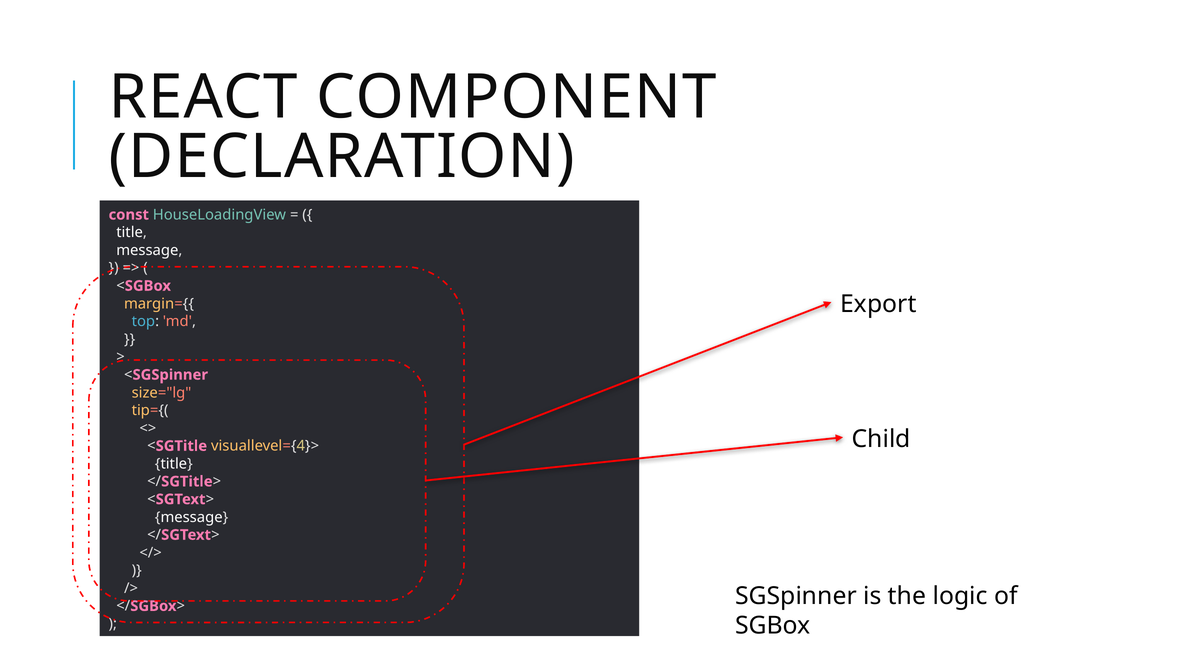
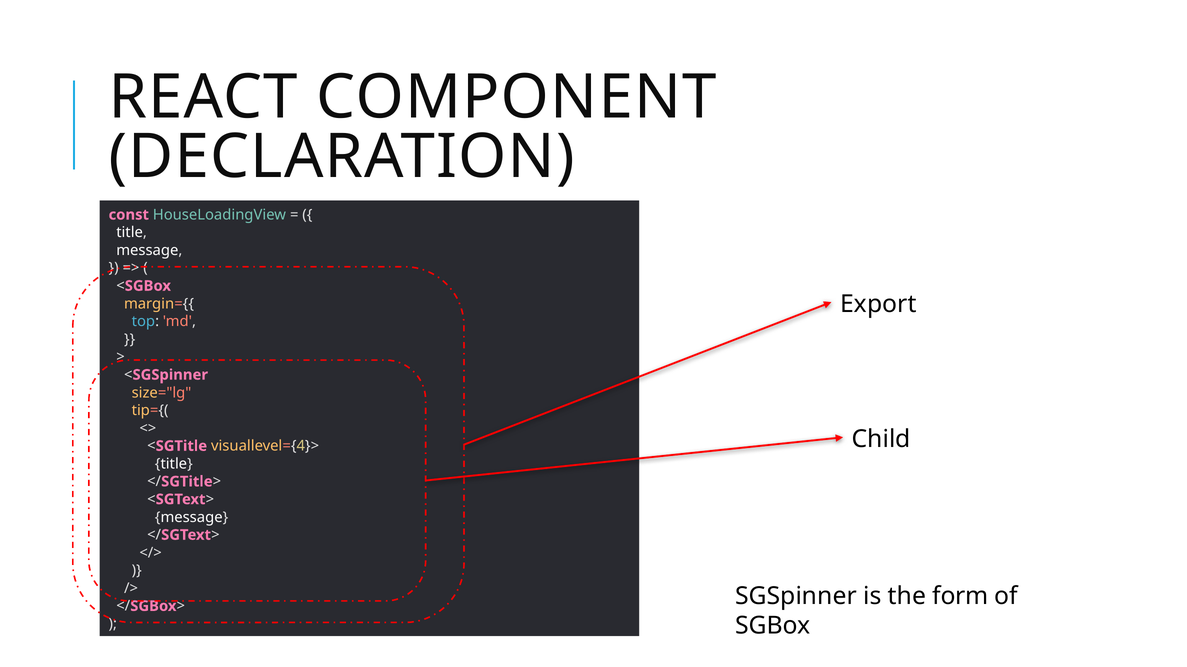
logic: logic -> form
